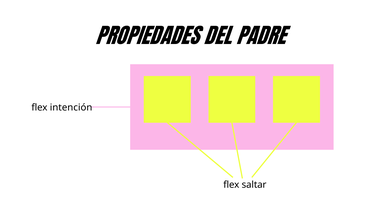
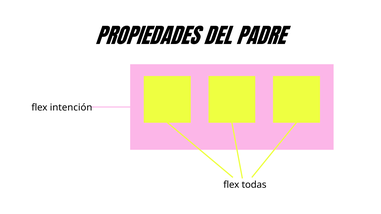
saltar: saltar -> todas
